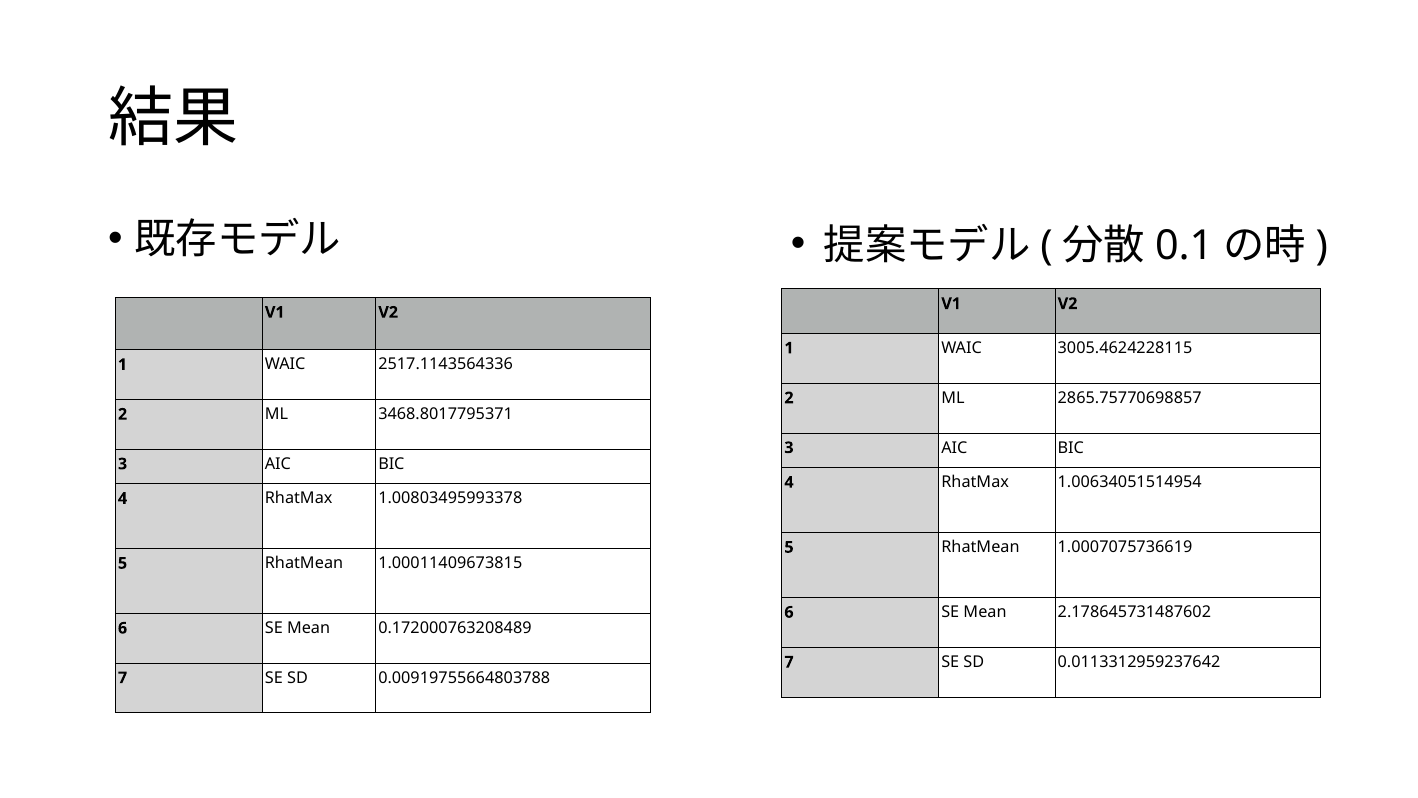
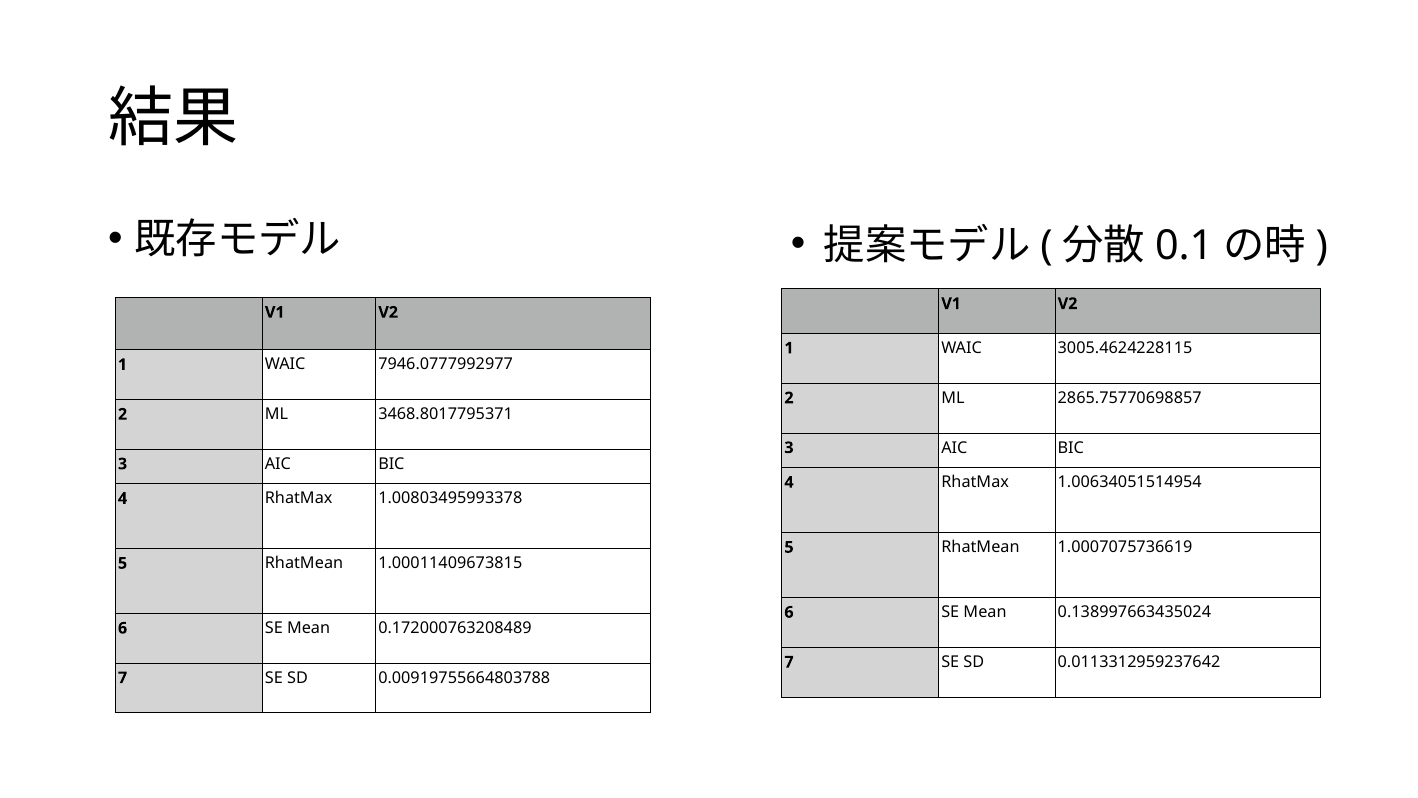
2517.1143564336: 2517.1143564336 -> 7946.0777992977
2.178645731487602: 2.178645731487602 -> 0.138997663435024
